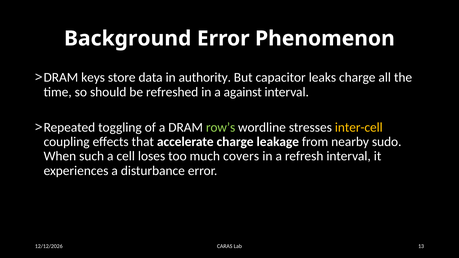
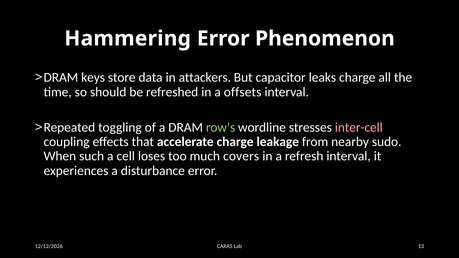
Background: Background -> Hammering
authority: authority -> attackers
against: against -> offsets
inter-cell colour: yellow -> pink
